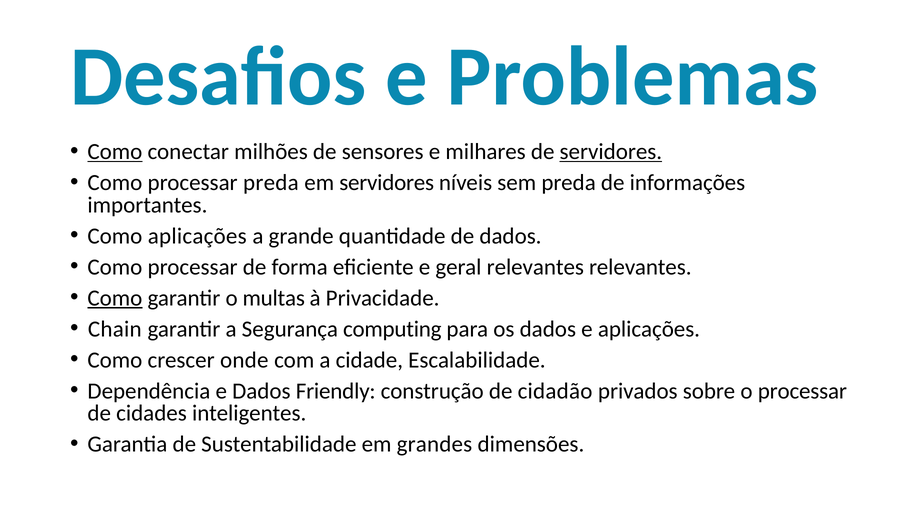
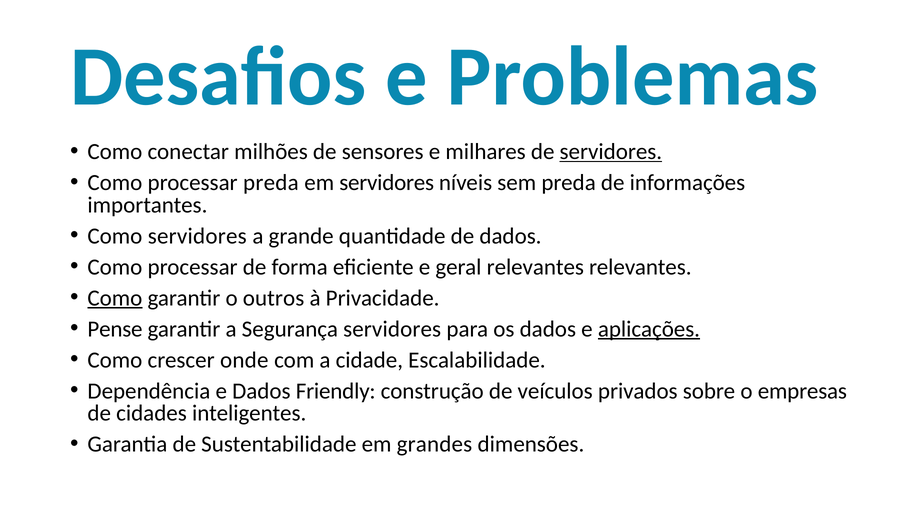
Como at (115, 152) underline: present -> none
Como aplicações: aplicações -> servidores
multas: multas -> outros
Chain: Chain -> Pense
Segurança computing: computing -> servidores
aplicações at (649, 329) underline: none -> present
cidadão: cidadão -> veículos
o processar: processar -> empresas
